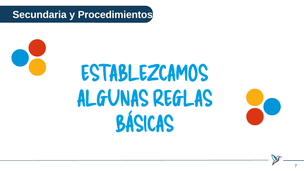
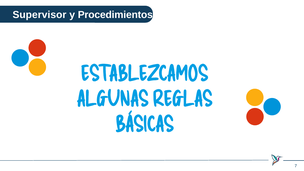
Secundaria: Secundaria -> Supervisor
